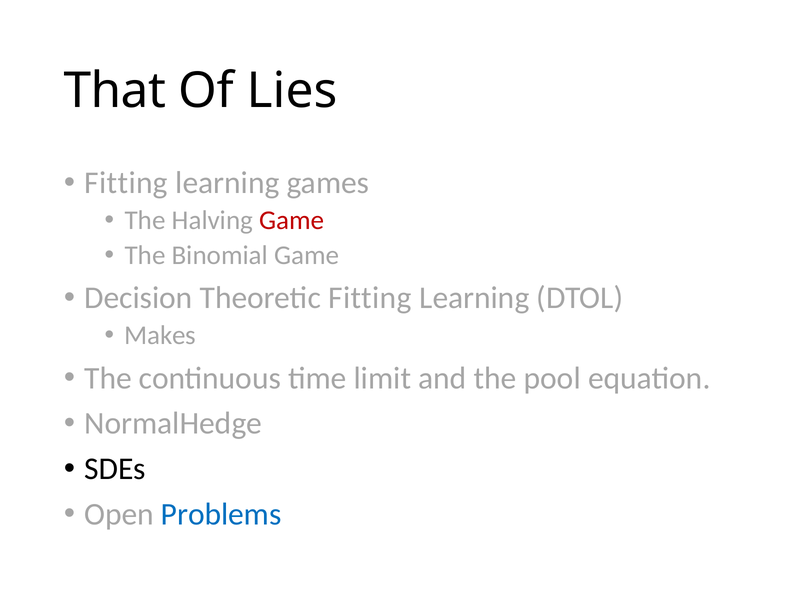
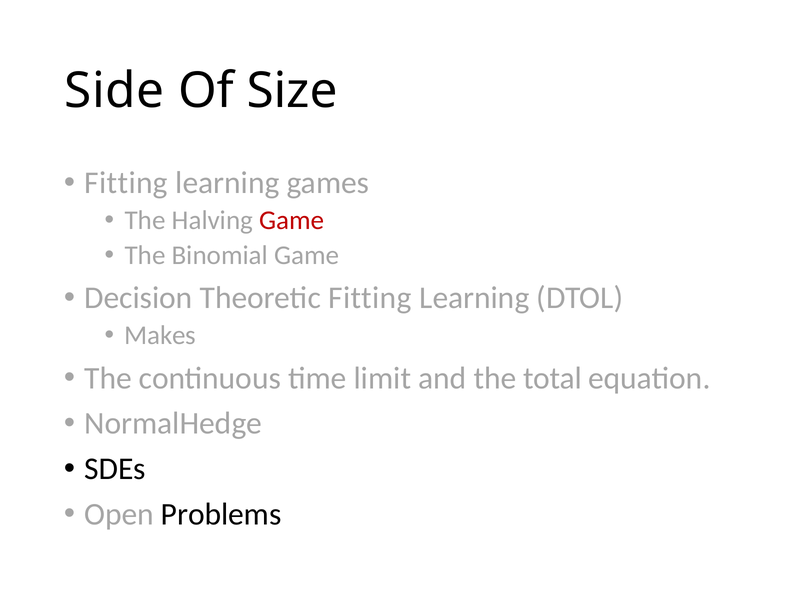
That: That -> Side
Lies: Lies -> Size
pool: pool -> total
Problems colour: blue -> black
